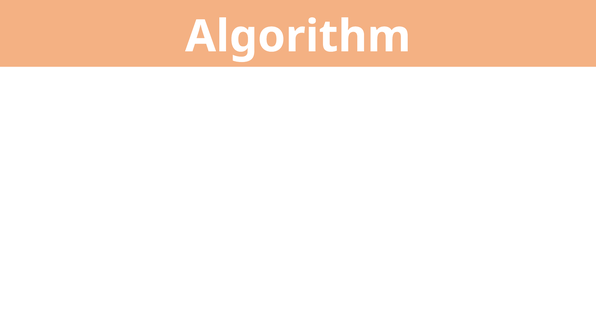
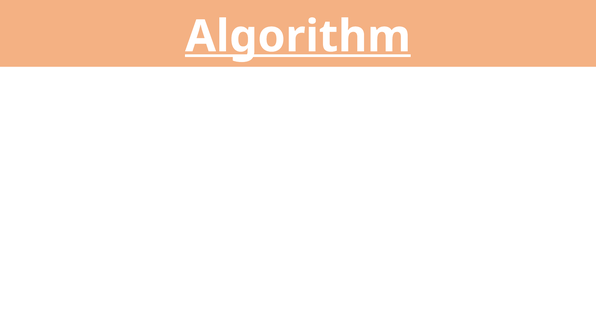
Algorithm underline: none -> present
